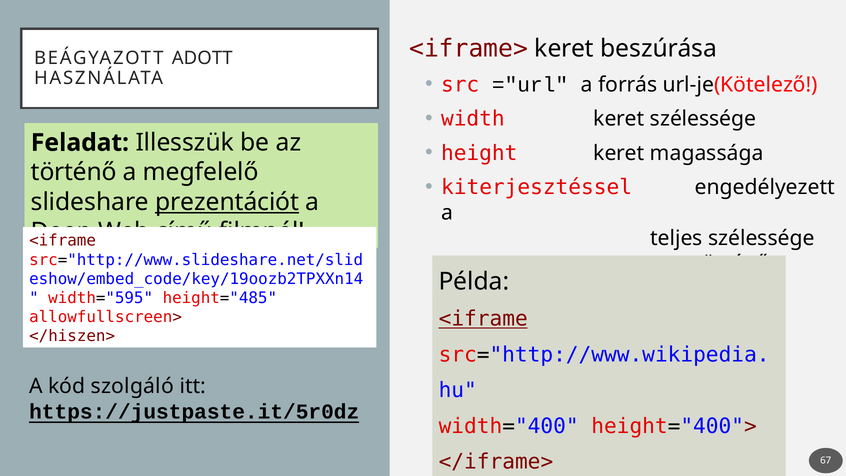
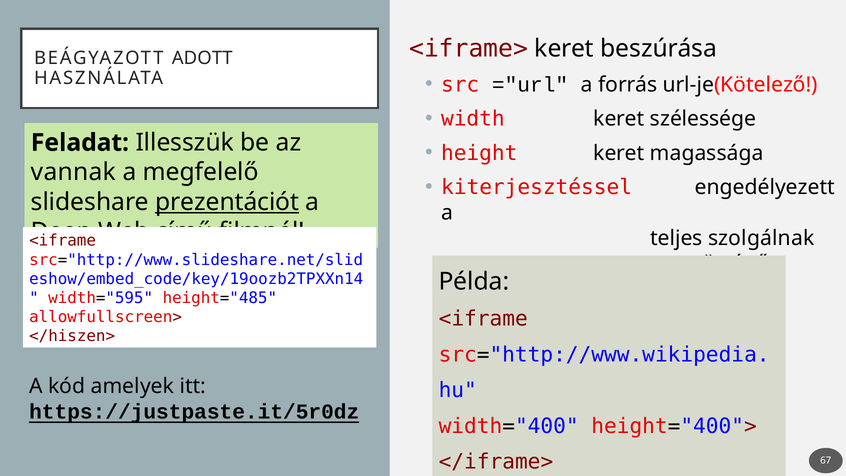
történő at (74, 172): történő -> vannak
teljes szélessége: szélessége -> szolgálnak
<iframe at (483, 319) underline: present -> none
szolgáló: szolgáló -> amelyek
